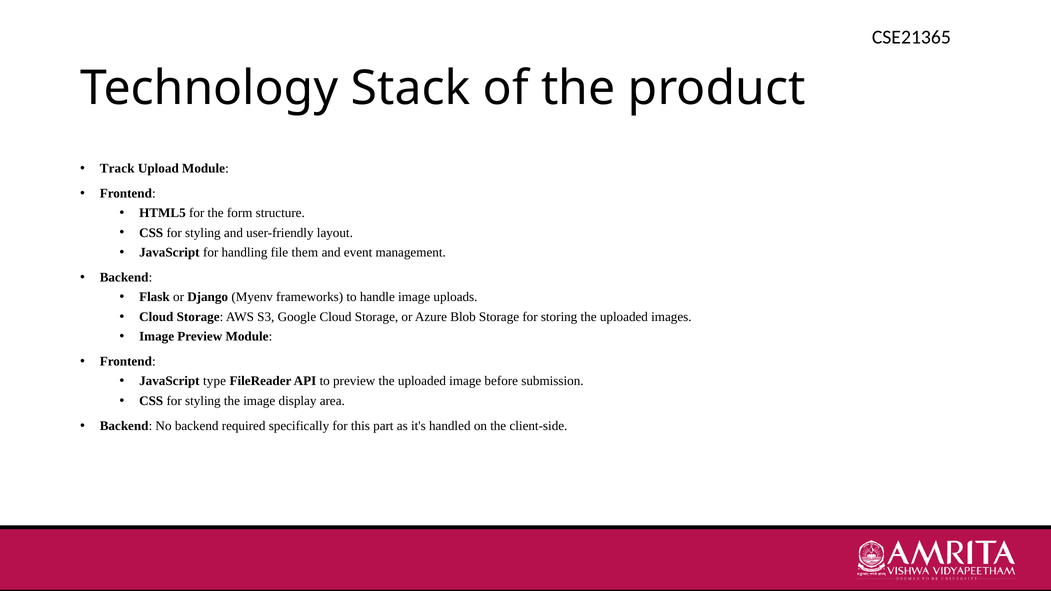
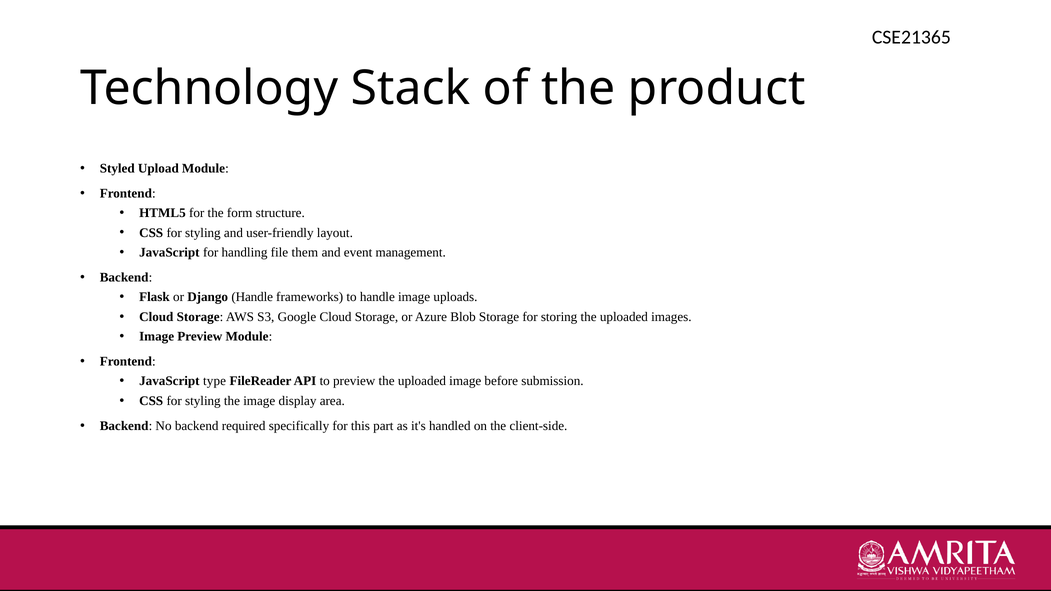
Track: Track -> Styled
Django Myenv: Myenv -> Handle
